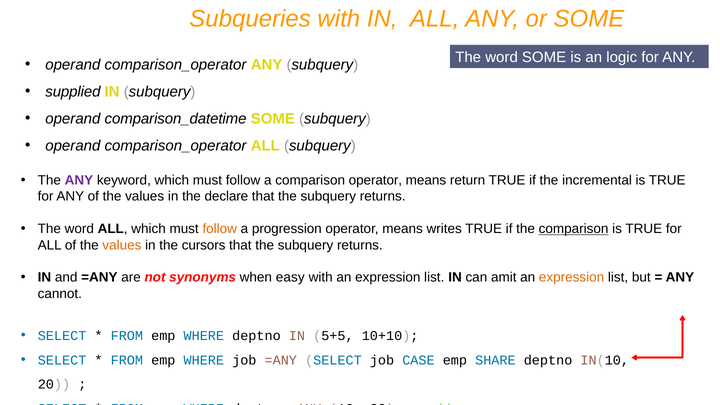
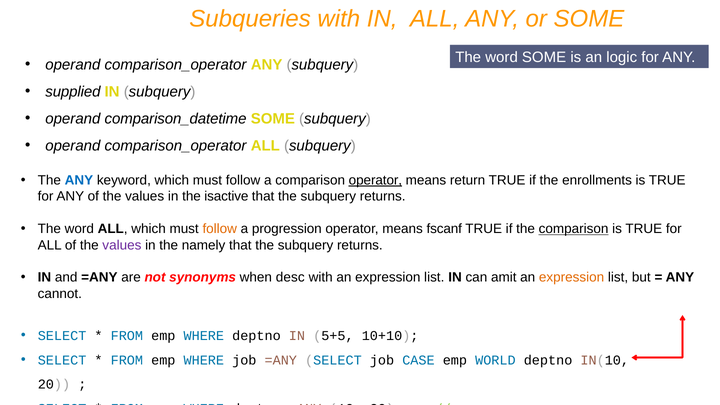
ANY at (79, 180) colour: purple -> blue
operator at (375, 180) underline: none -> present
incremental: incremental -> enrollments
declare: declare -> isactive
writes: writes -> fscanf
values at (122, 245) colour: orange -> purple
cursors: cursors -> namely
easy: easy -> desc
SHARE: SHARE -> WORLD
